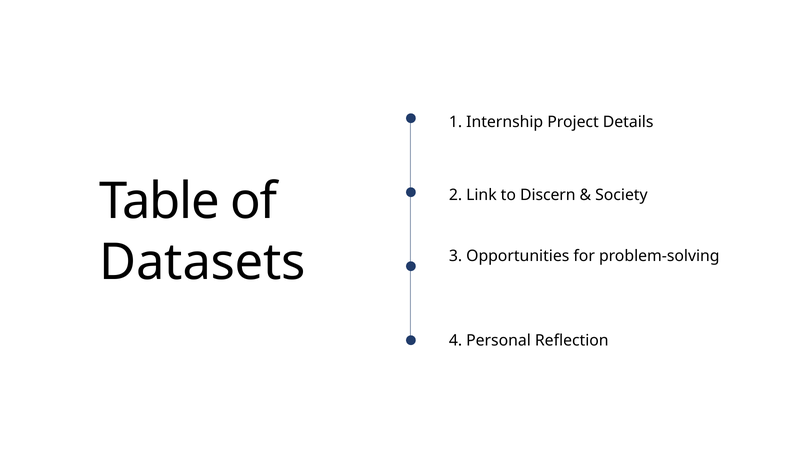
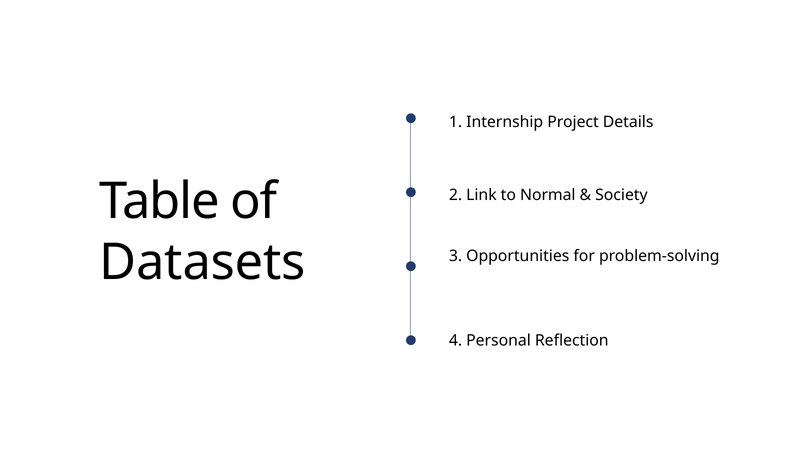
Discern: Discern -> Normal
